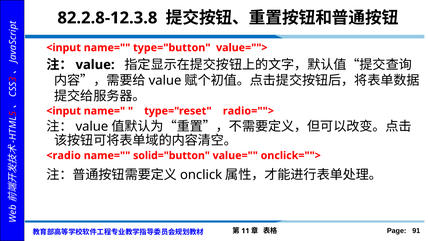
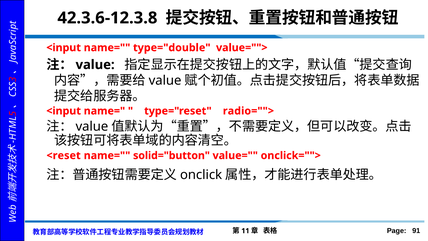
82.2.8-12.3.8: 82.2.8-12.3.8 -> 42.3.6-12.3.8
type="button: type="button -> type="double
<radio: <radio -> <reset
